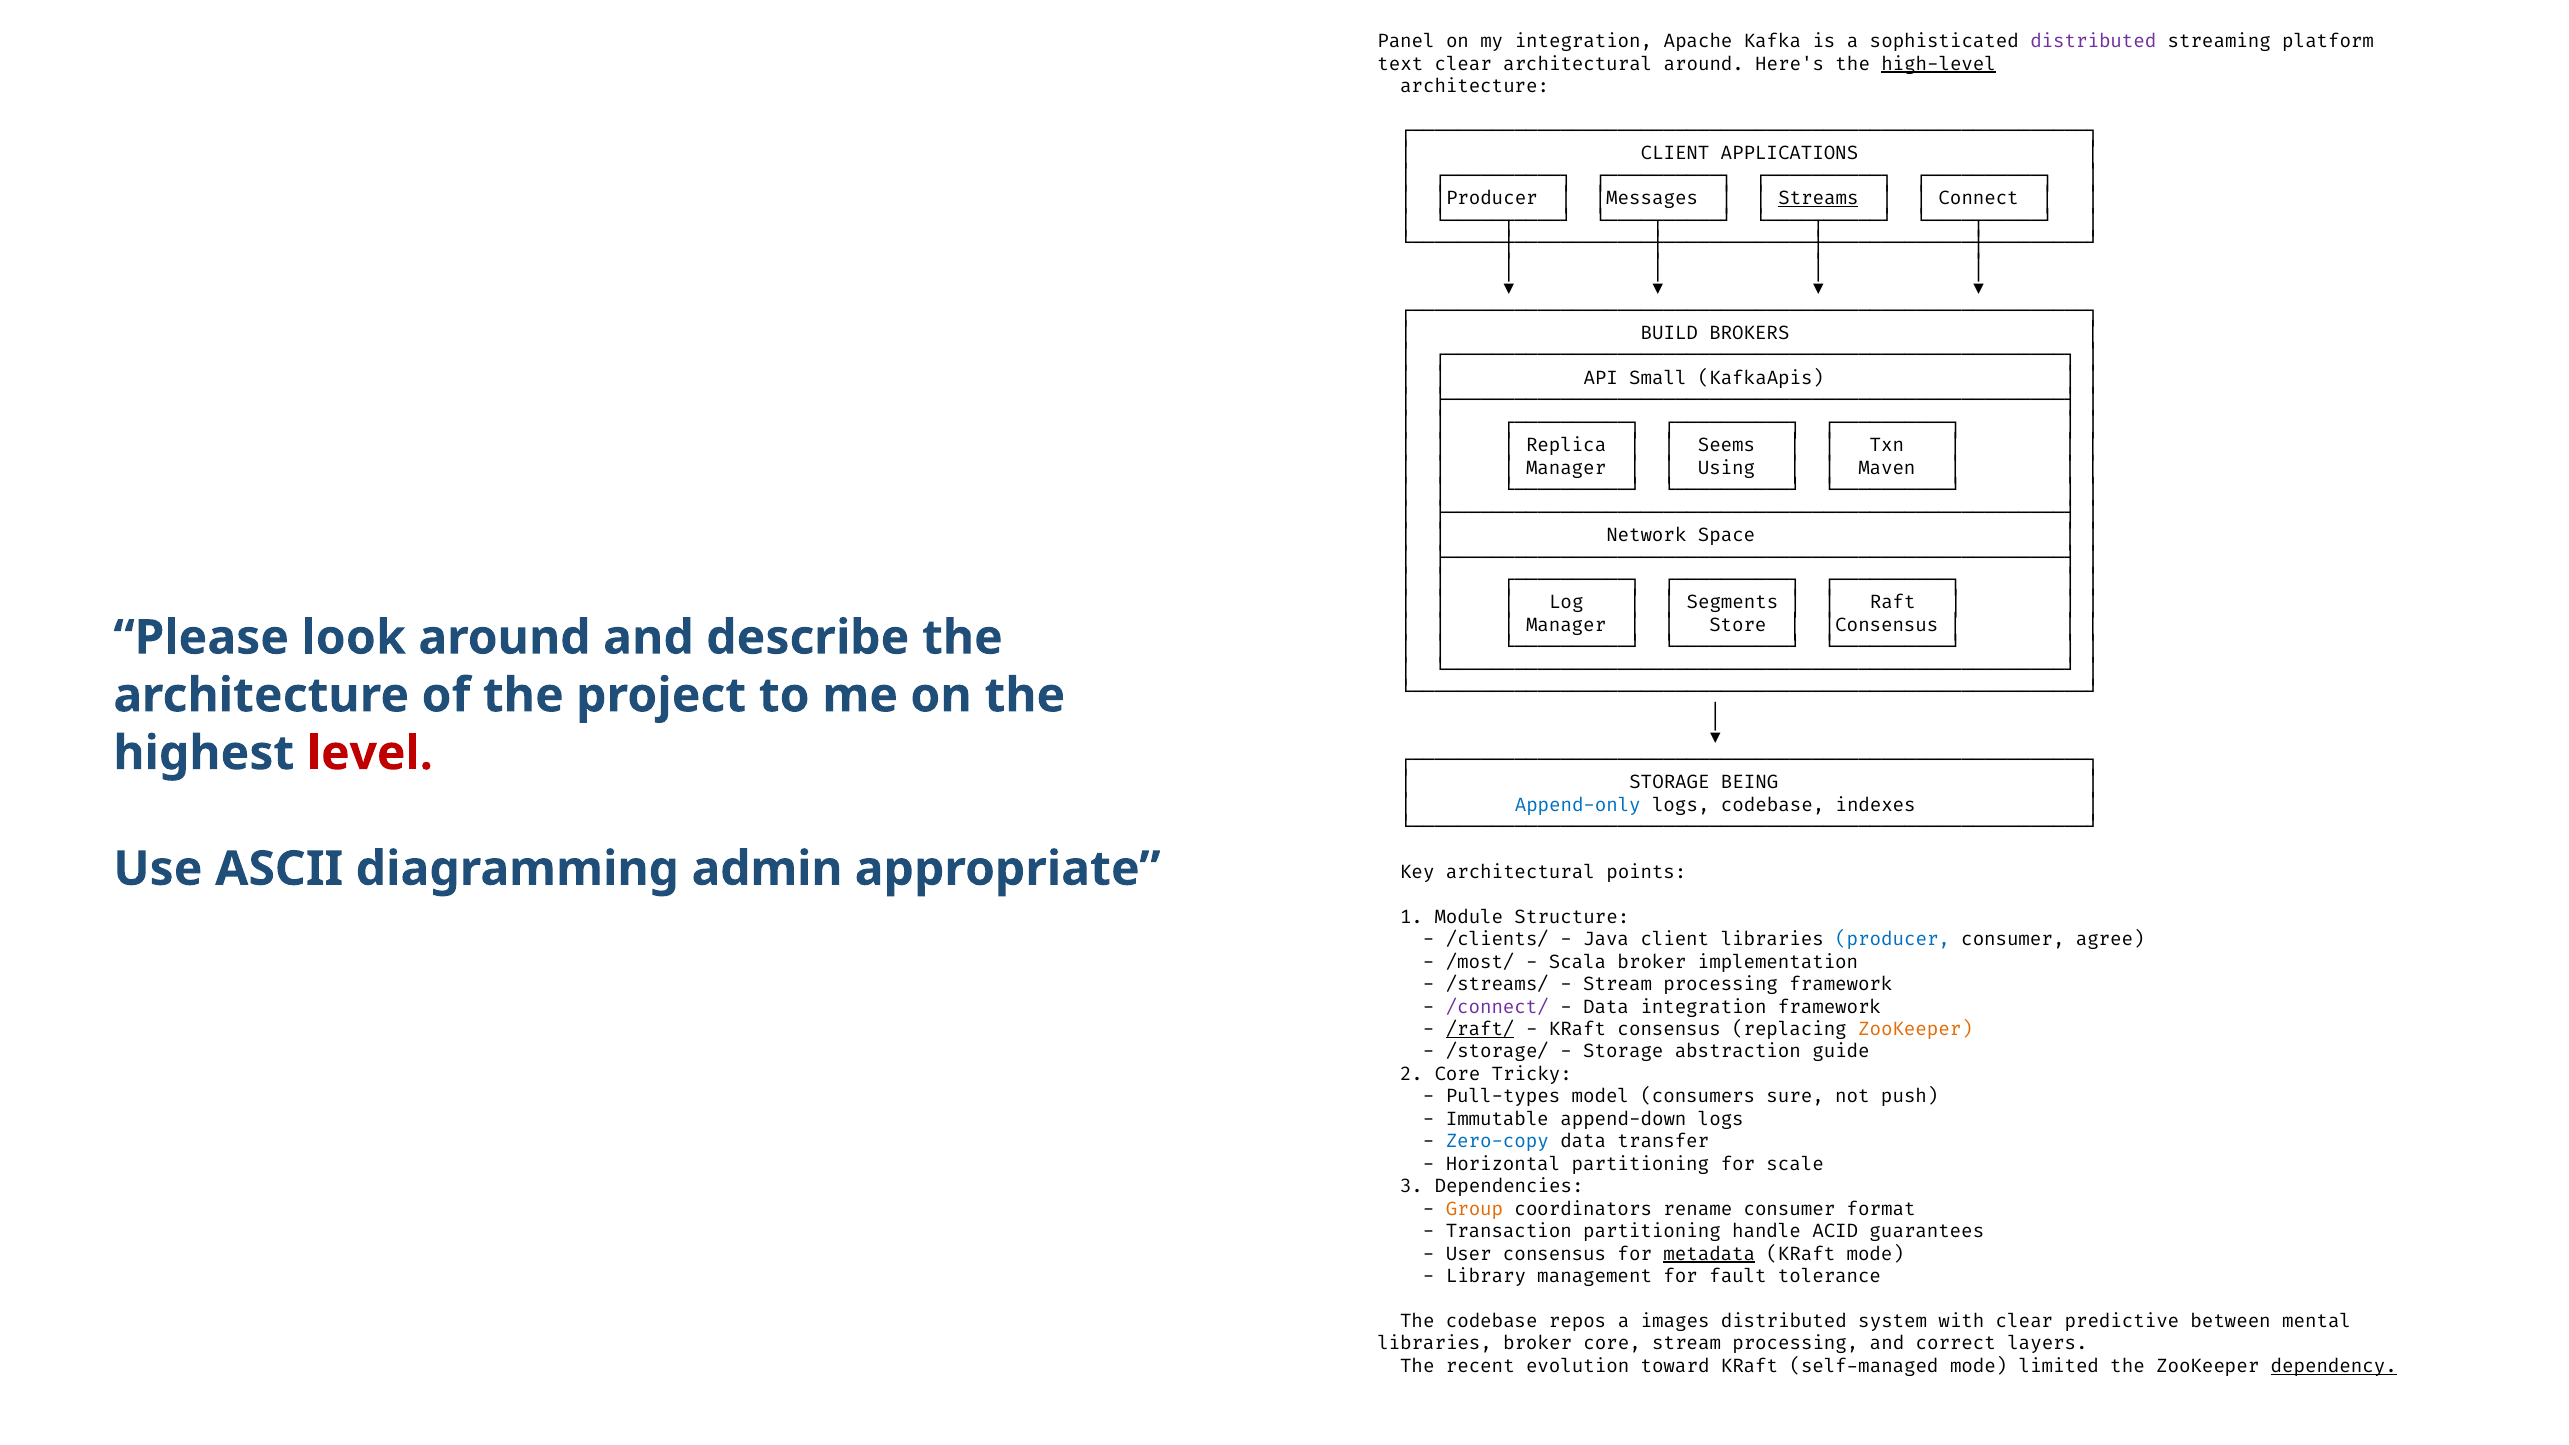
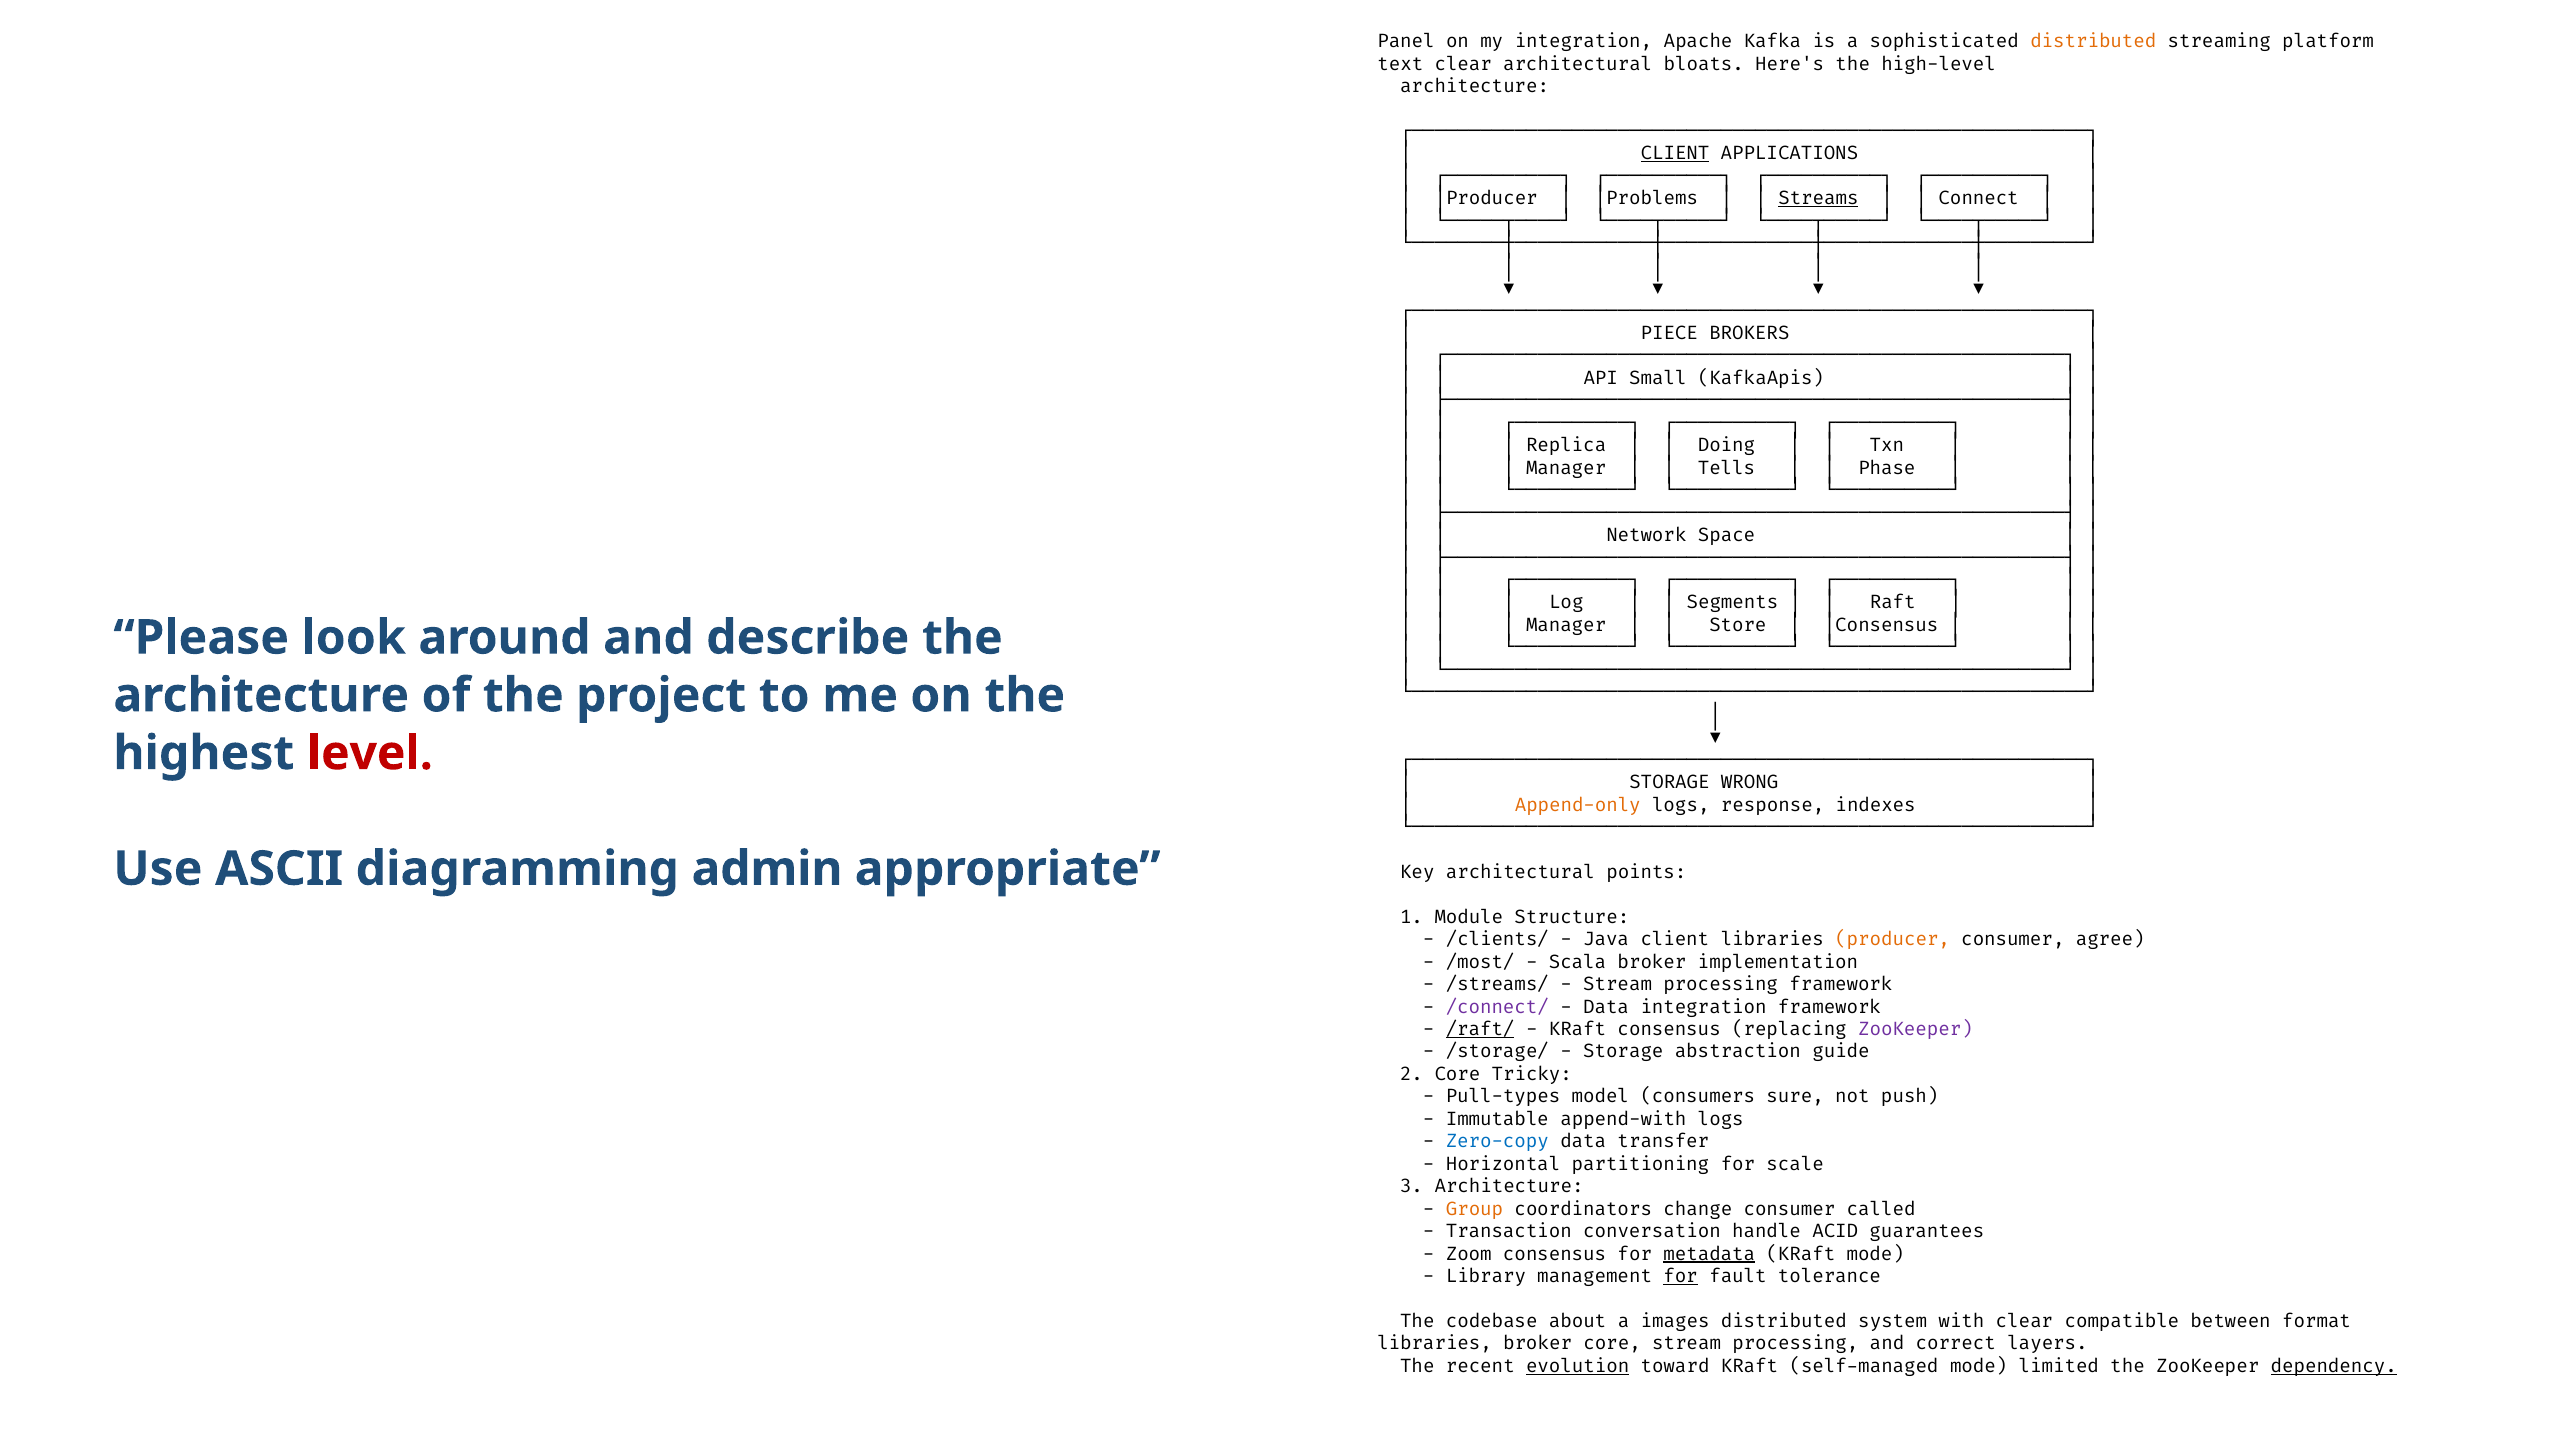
distributed at (2093, 41) colour: purple -> orange
architectural around: around -> bloats
high-level underline: present -> none
CLIENT at (1675, 154) underline: none -> present
│Messages: │Messages -> │Problems
BUILD: BUILD -> PIECE
Seems: Seems -> Doing
Using: Using -> Tells
Maven: Maven -> Phase
BEING: BEING -> WRONG
Append-only colour: blue -> orange
logs codebase: codebase -> response
producer colour: blue -> orange
ZooKeeper at (1915, 1029) colour: orange -> purple
append-down: append-down -> append-with
3 Dependencies: Dependencies -> Architecture
rename: rename -> change
format: format -> called
Transaction partitioning: partitioning -> conversation
User: User -> Zoom
for at (1681, 1276) underline: none -> present
repos: repos -> about
predictive: predictive -> compatible
mental: mental -> format
evolution underline: none -> present
